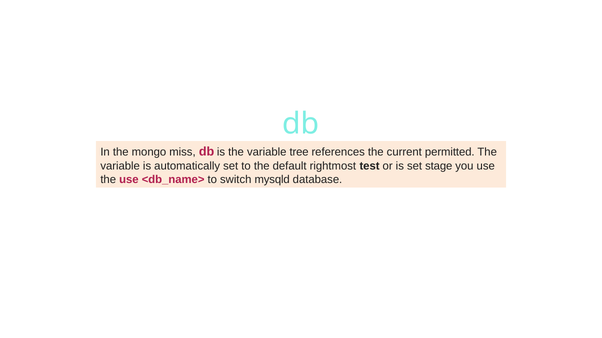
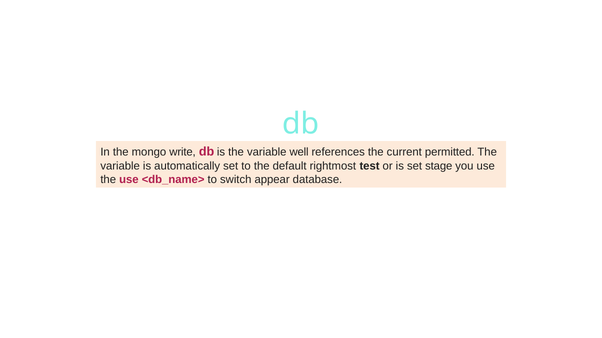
miss: miss -> write
tree: tree -> well
mysqld: mysqld -> appear
